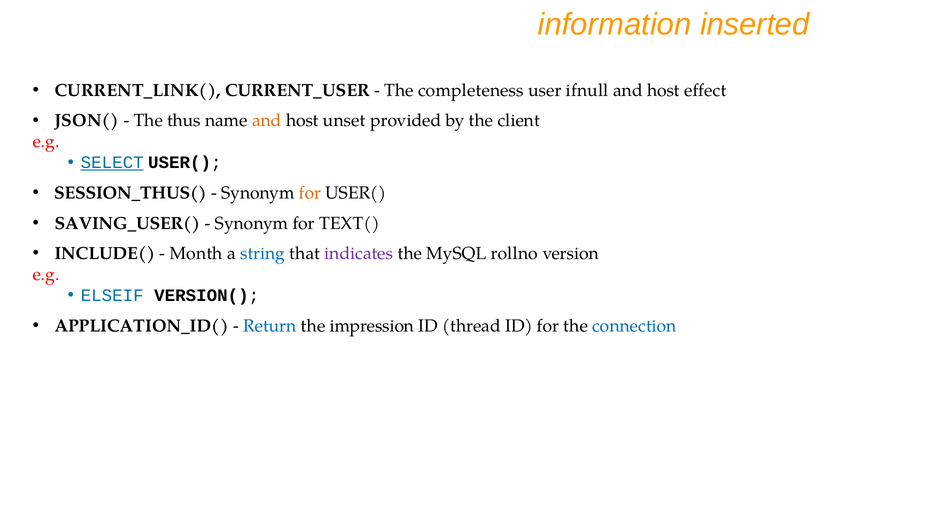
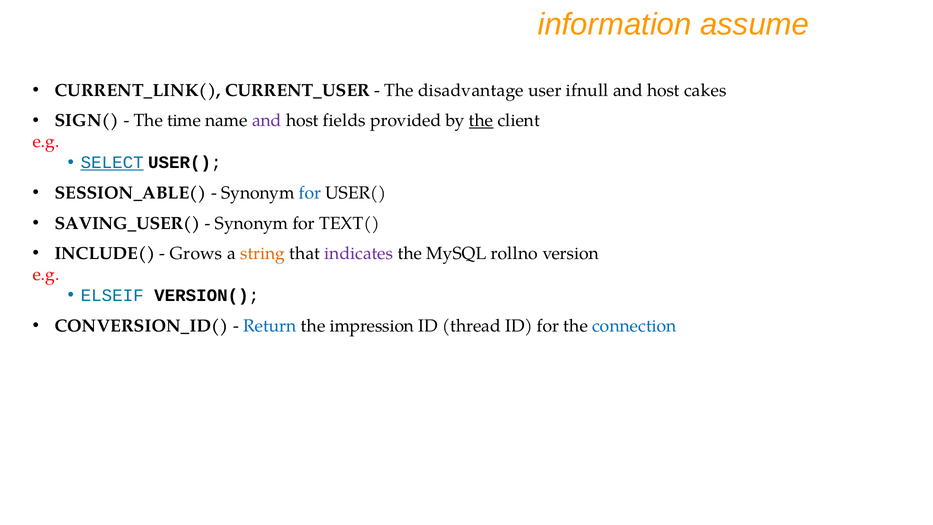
inserted: inserted -> assume
completeness: completeness -> disadvantage
effect: effect -> cakes
JSON(: JSON( -> SIGN(
thus: thus -> time
and at (267, 121) colour: orange -> purple
unset: unset -> fields
the at (481, 121) underline: none -> present
SESSION_THUS(: SESSION_THUS( -> SESSION_ABLE(
for at (310, 193) colour: orange -> blue
Month: Month -> Grows
string colour: blue -> orange
APPLICATION_ID(: APPLICATION_ID( -> CONVERSION_ID(
